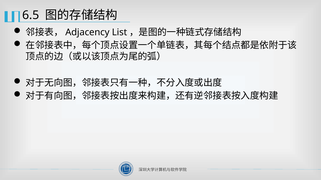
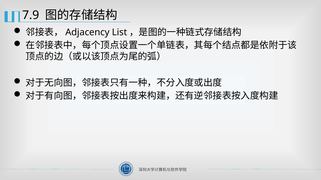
6.5: 6.5 -> 7.9
